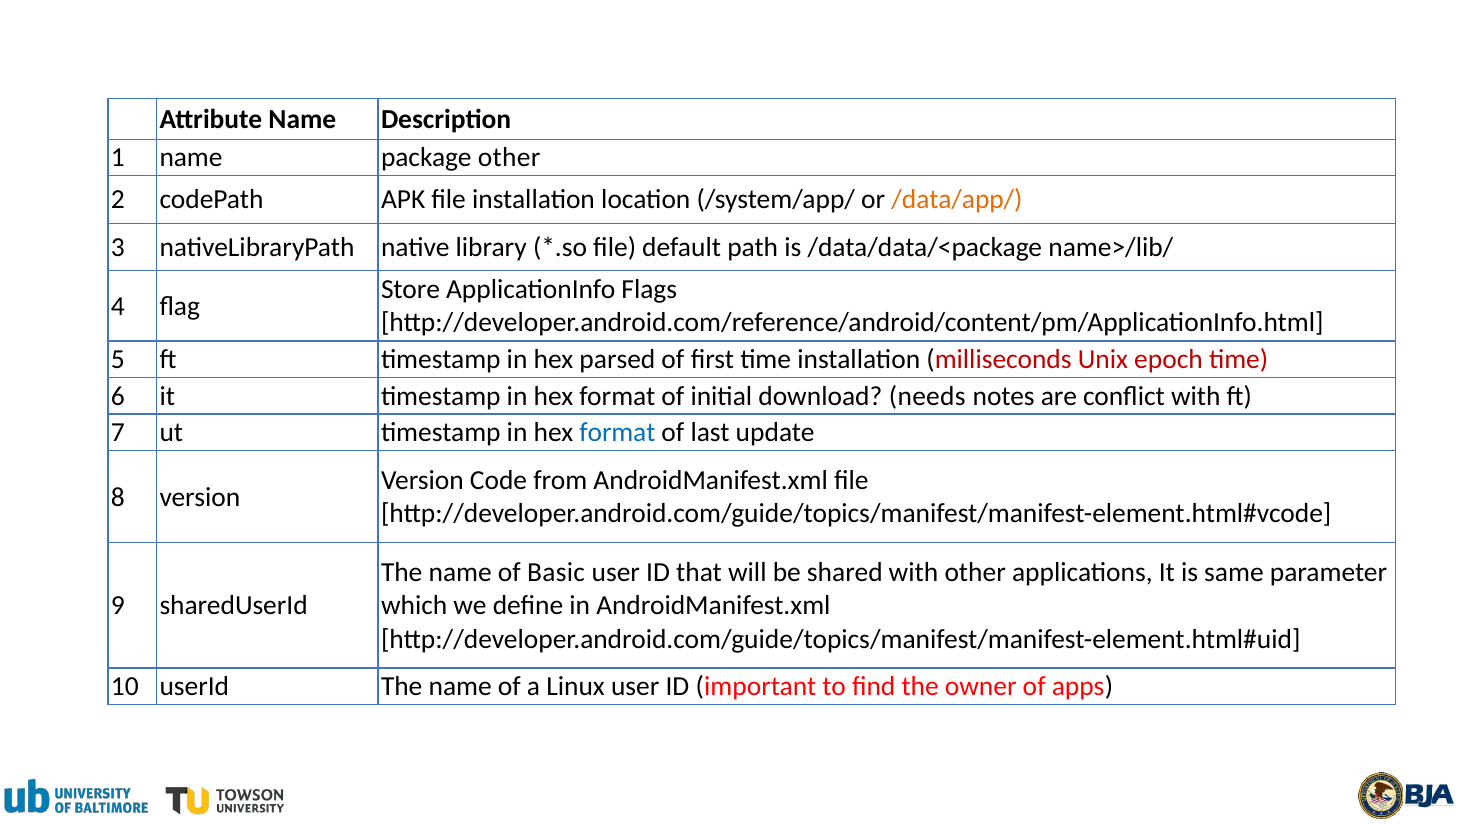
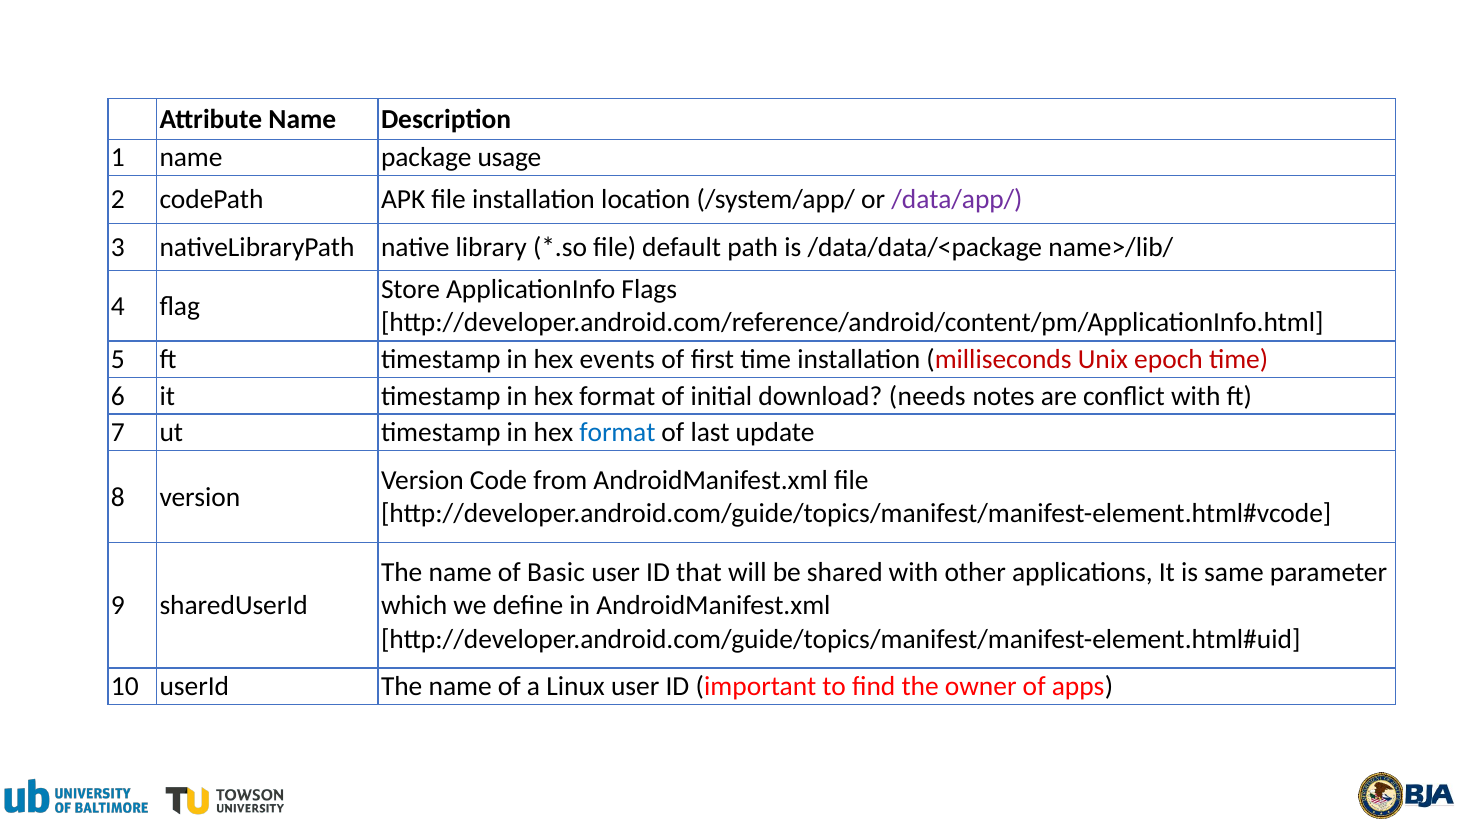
package other: other -> usage
/data/app/ colour: orange -> purple
parsed: parsed -> events
